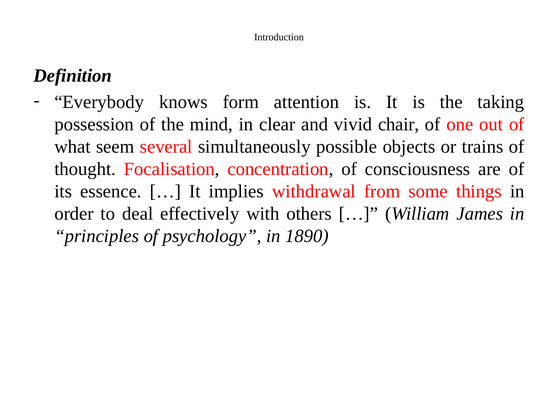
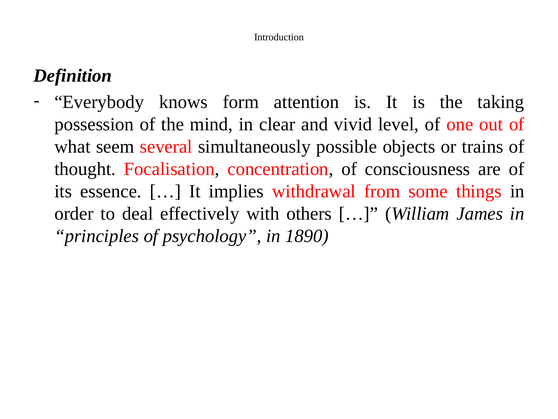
chair: chair -> level
